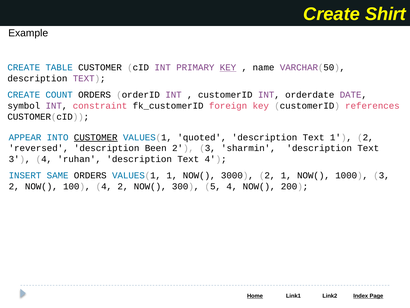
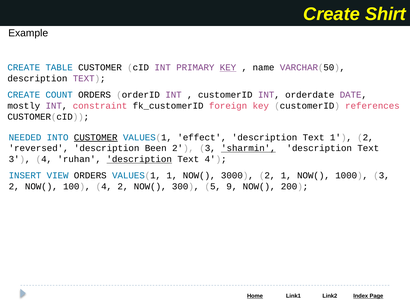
symbol: symbol -> mostly
APPEAR: APPEAR -> NEEDED
quoted: quoted -> effect
sharmin underline: none -> present
description at (139, 159) underline: none -> present
SAME: SAME -> VIEW
5 4: 4 -> 9
